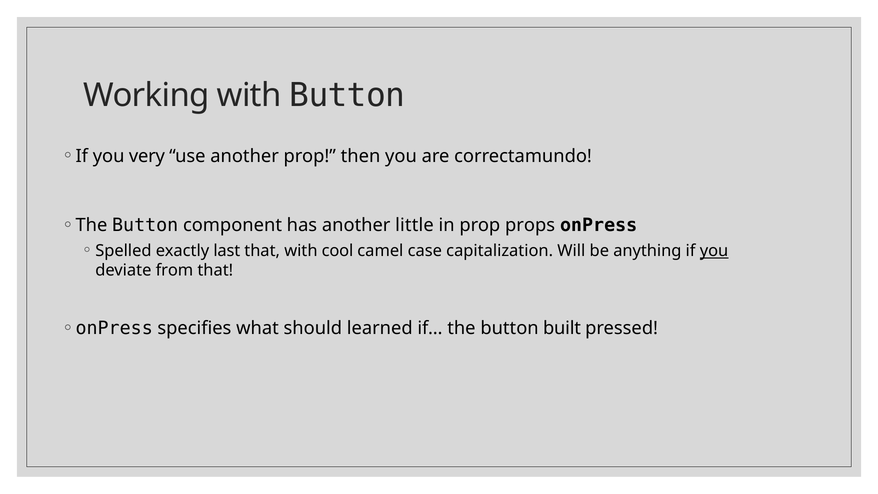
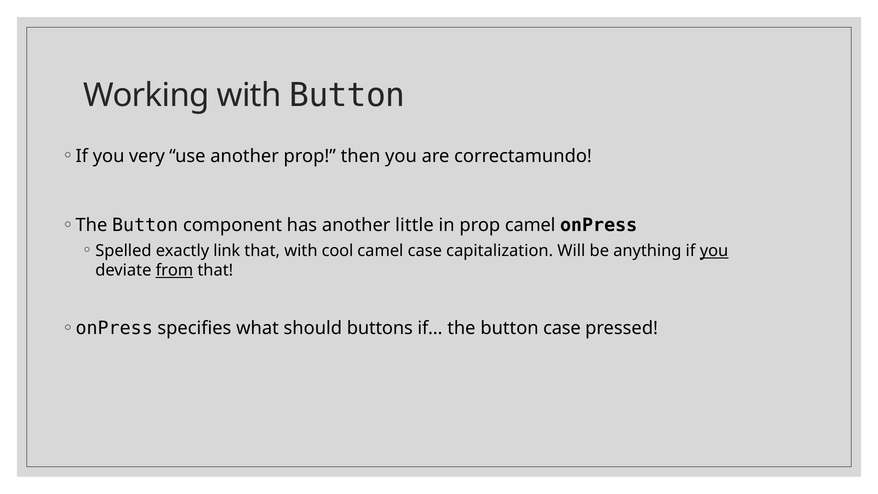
prop props: props -> camel
last: last -> link
from underline: none -> present
learned: learned -> buttons
button built: built -> case
